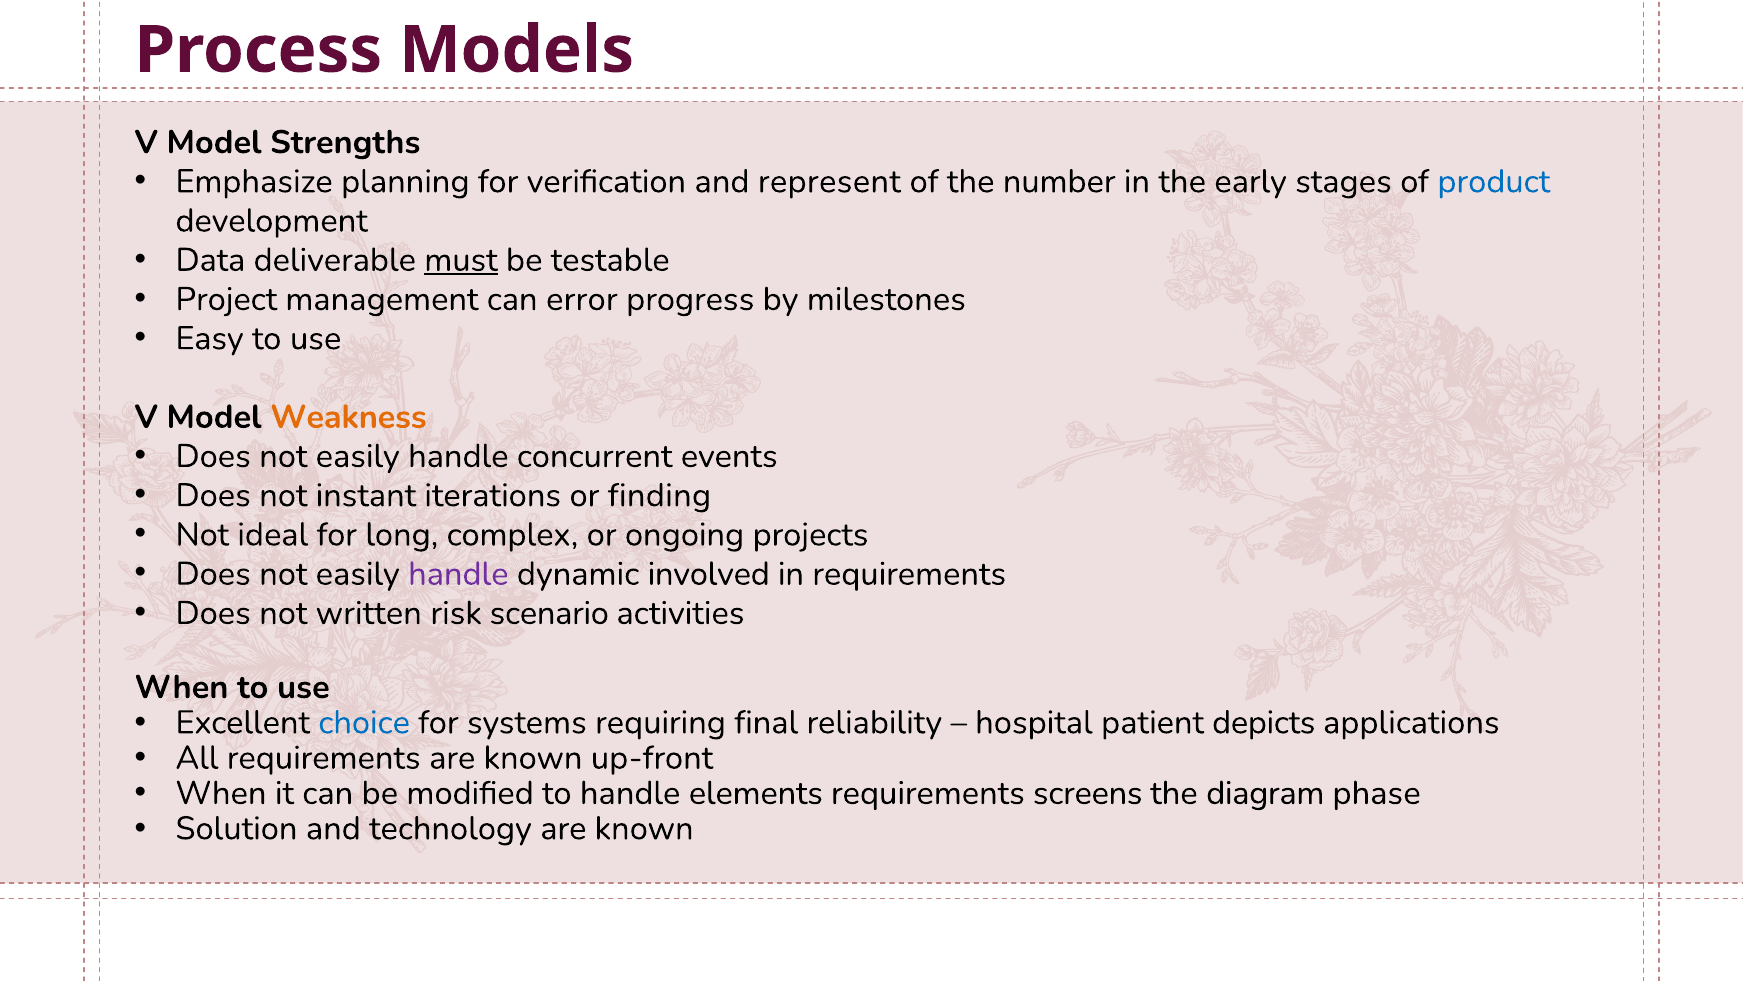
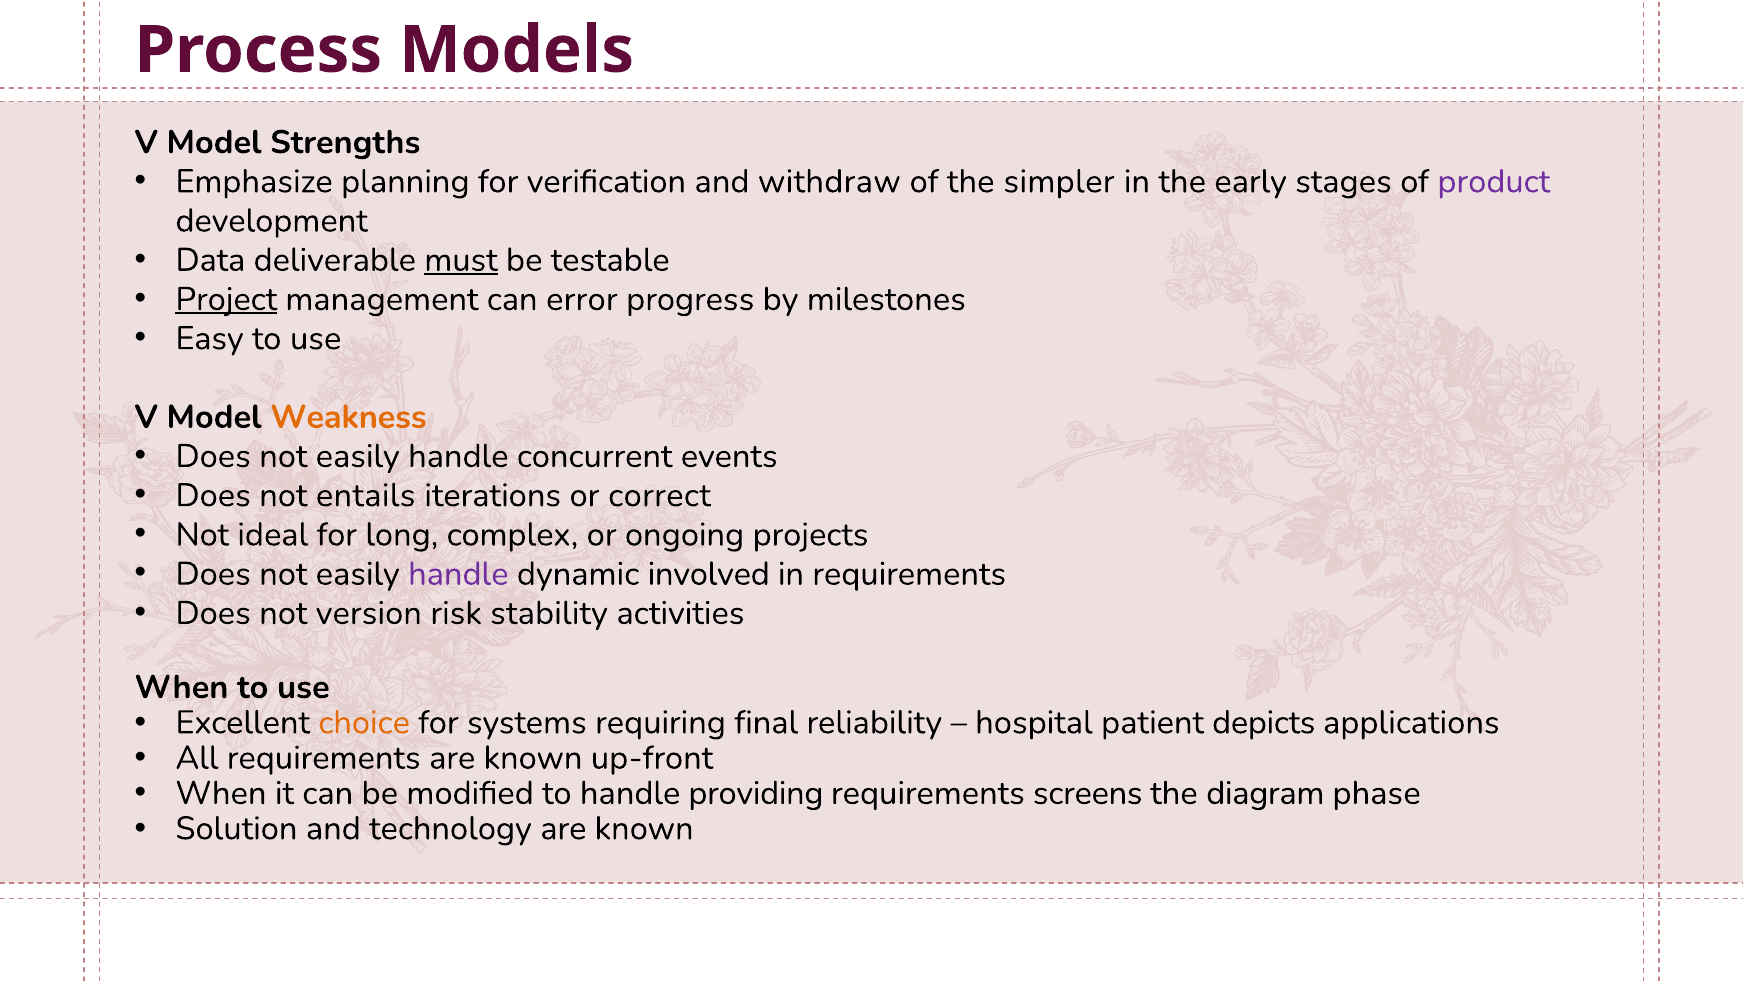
represent: represent -> withdraw
number: number -> simpler
product colour: blue -> purple
Project underline: none -> present
instant: instant -> entails
finding: finding -> correct
written: written -> version
scenario: scenario -> stability
choice colour: blue -> orange
elements: elements -> providing
